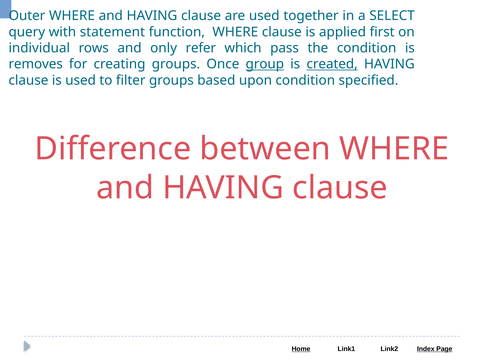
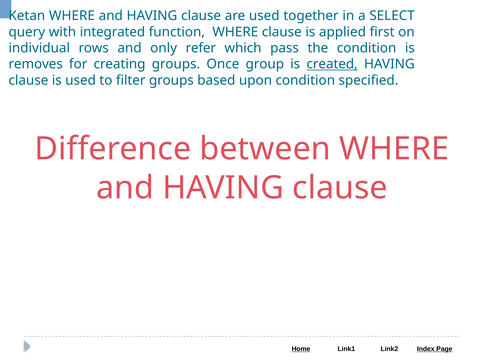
Outer: Outer -> Ketan
statement: statement -> integrated
group underline: present -> none
